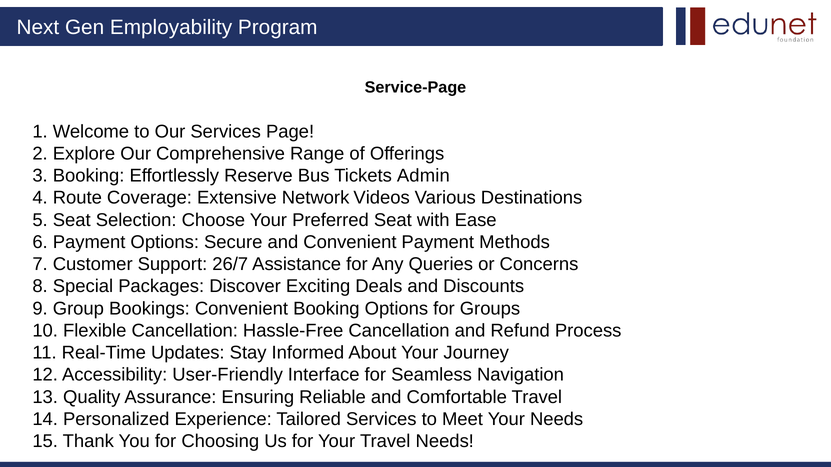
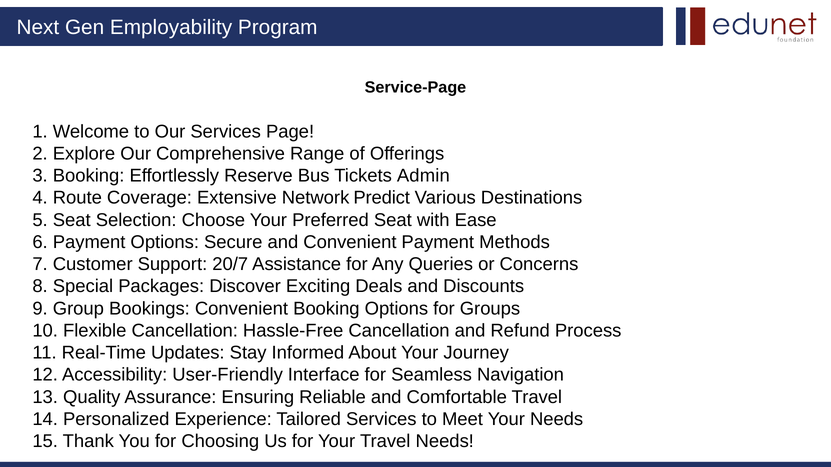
Videos: Videos -> Predict
26/7: 26/7 -> 20/7
